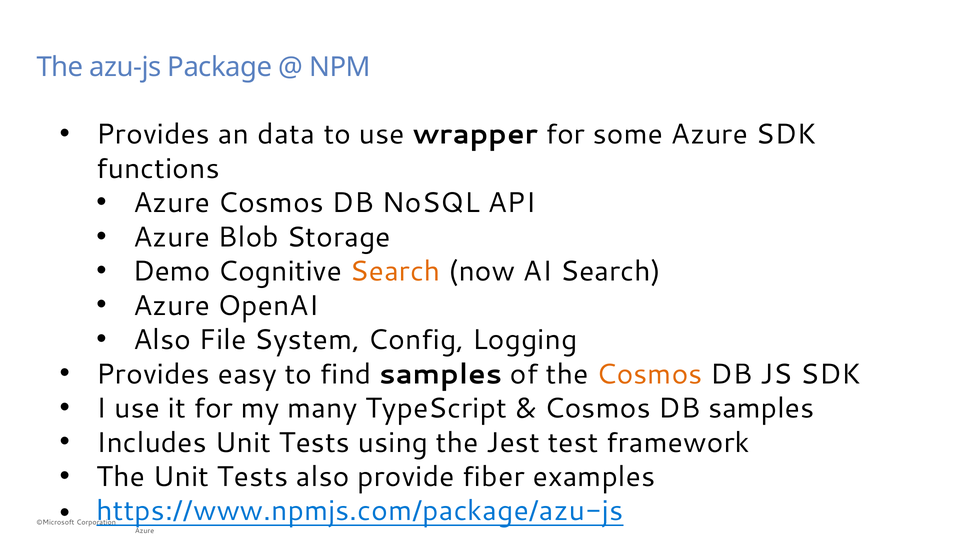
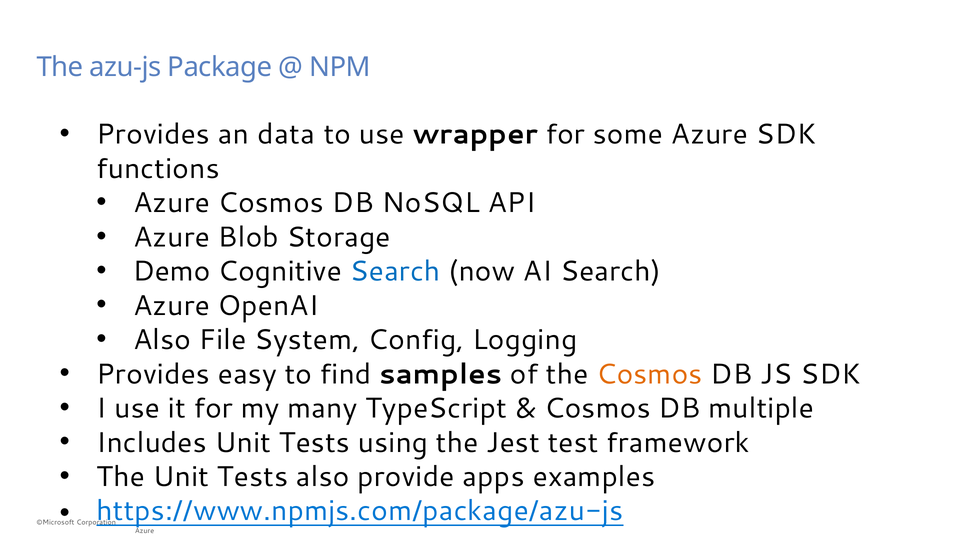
Search at (395, 271) colour: orange -> blue
DB samples: samples -> multiple
fiber: fiber -> apps
